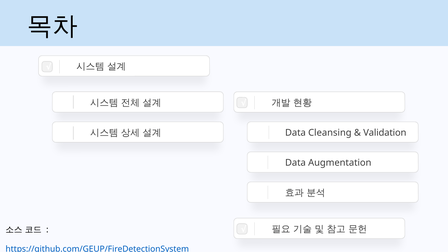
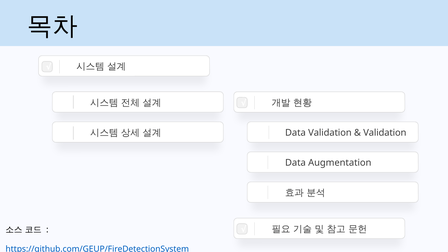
Data Cleansing: Cleansing -> Validation
